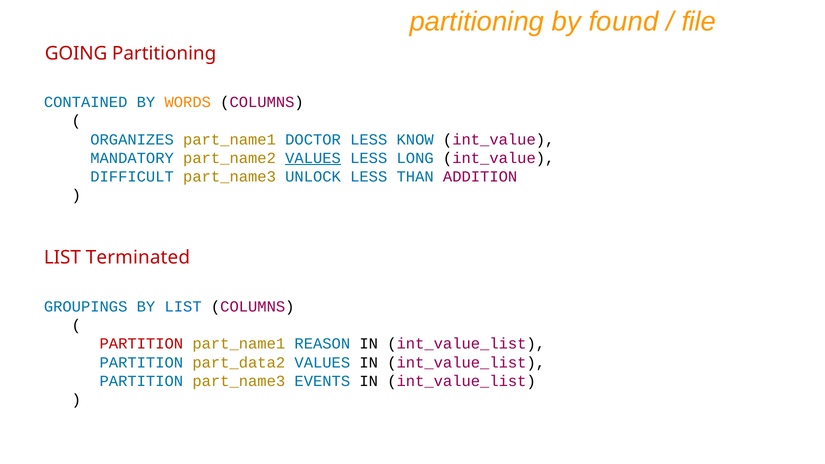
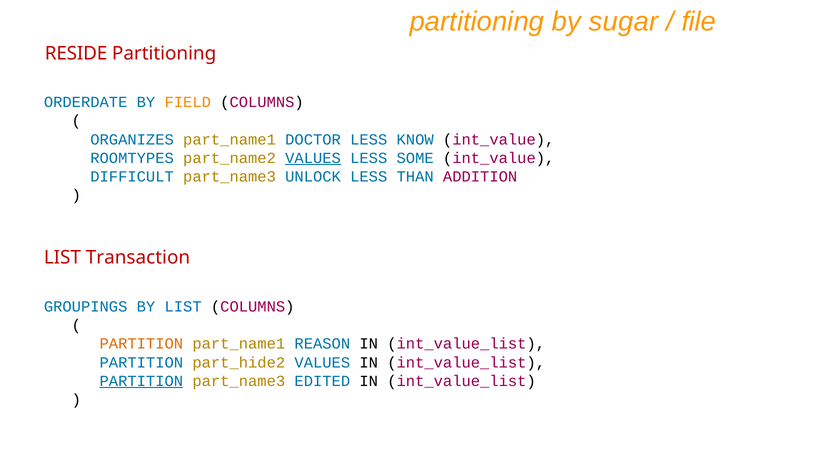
found: found -> sugar
GOING: GOING -> RESIDE
CONTAINED: CONTAINED -> ORDERDATE
WORDS: WORDS -> FIELD
MANDATORY: MANDATORY -> ROOMTYPES
LONG: LONG -> SOME
Terminated: Terminated -> Transaction
PARTITION at (141, 344) colour: red -> orange
part_data2: part_data2 -> part_hide2
PARTITION at (141, 381) underline: none -> present
EVENTS: EVENTS -> EDITED
